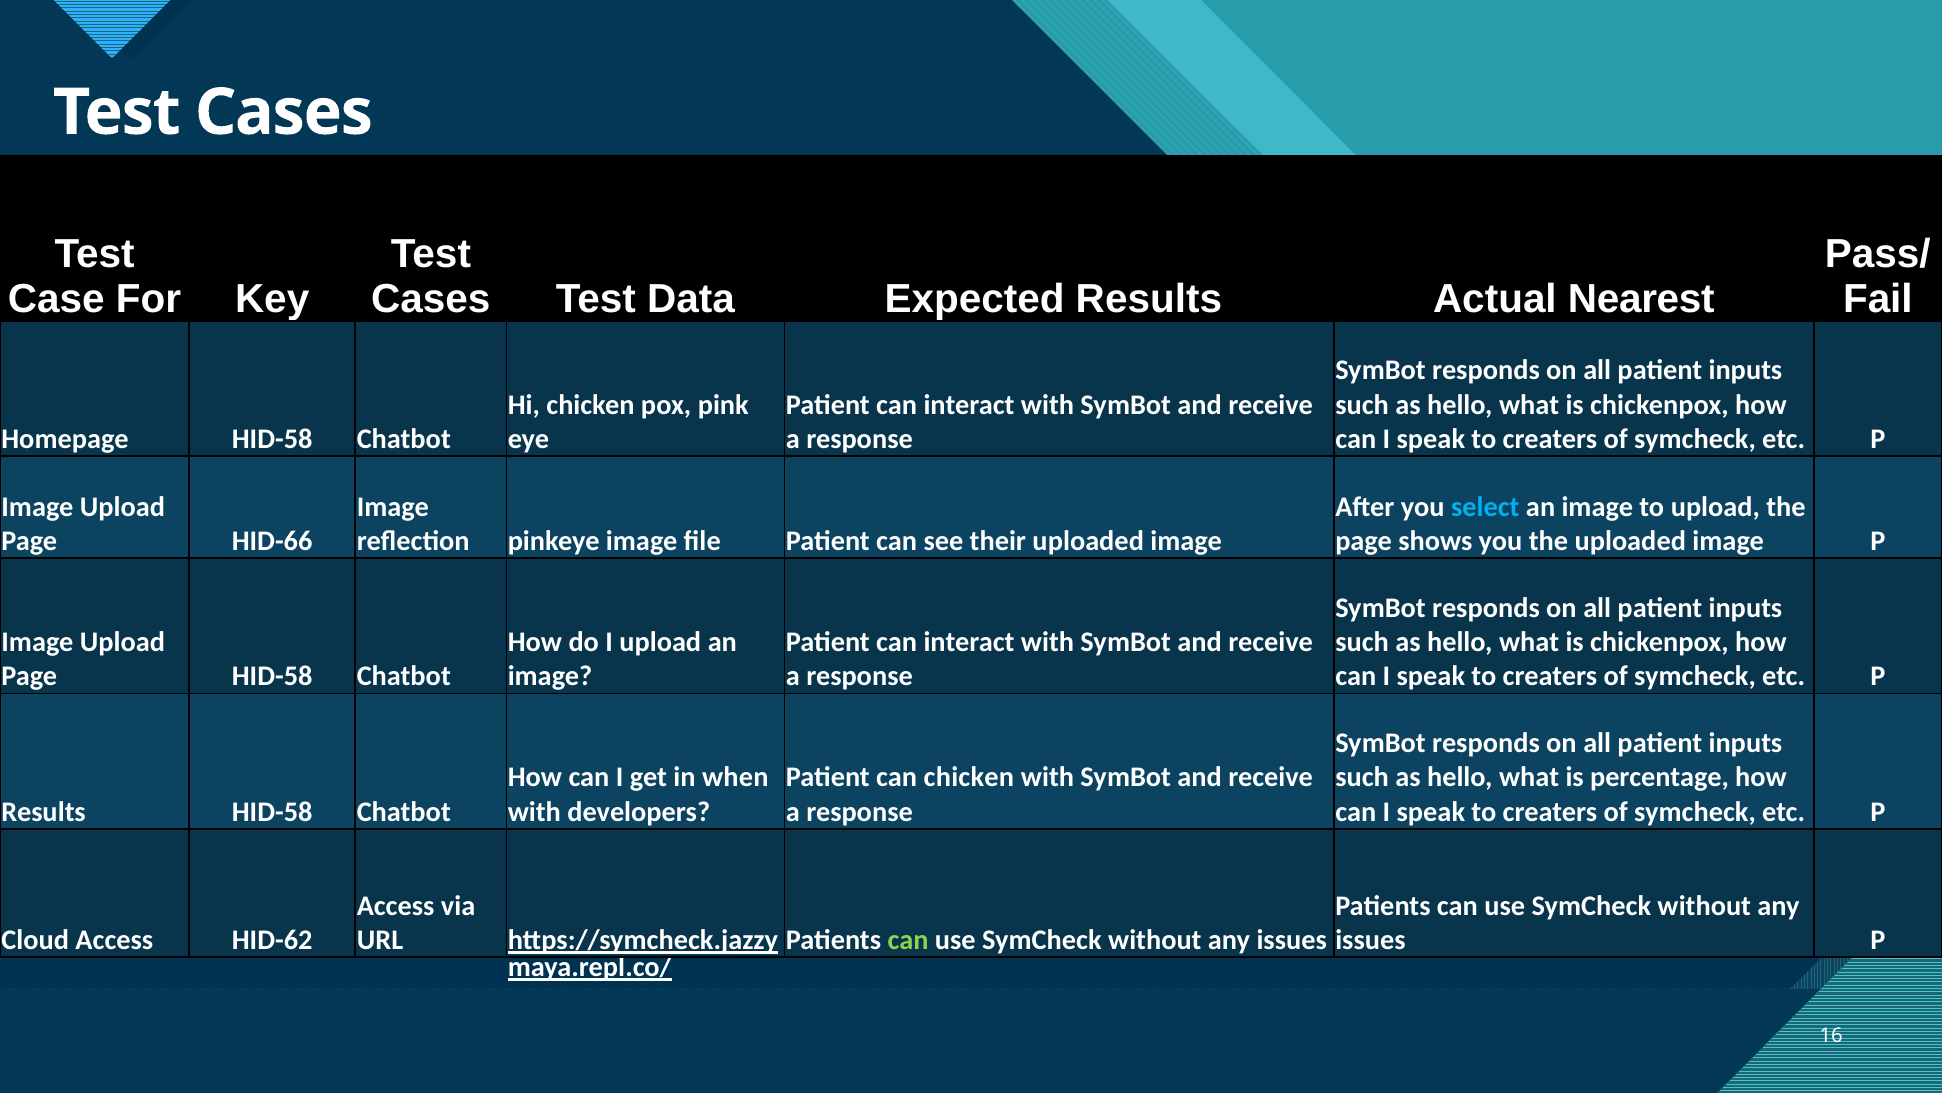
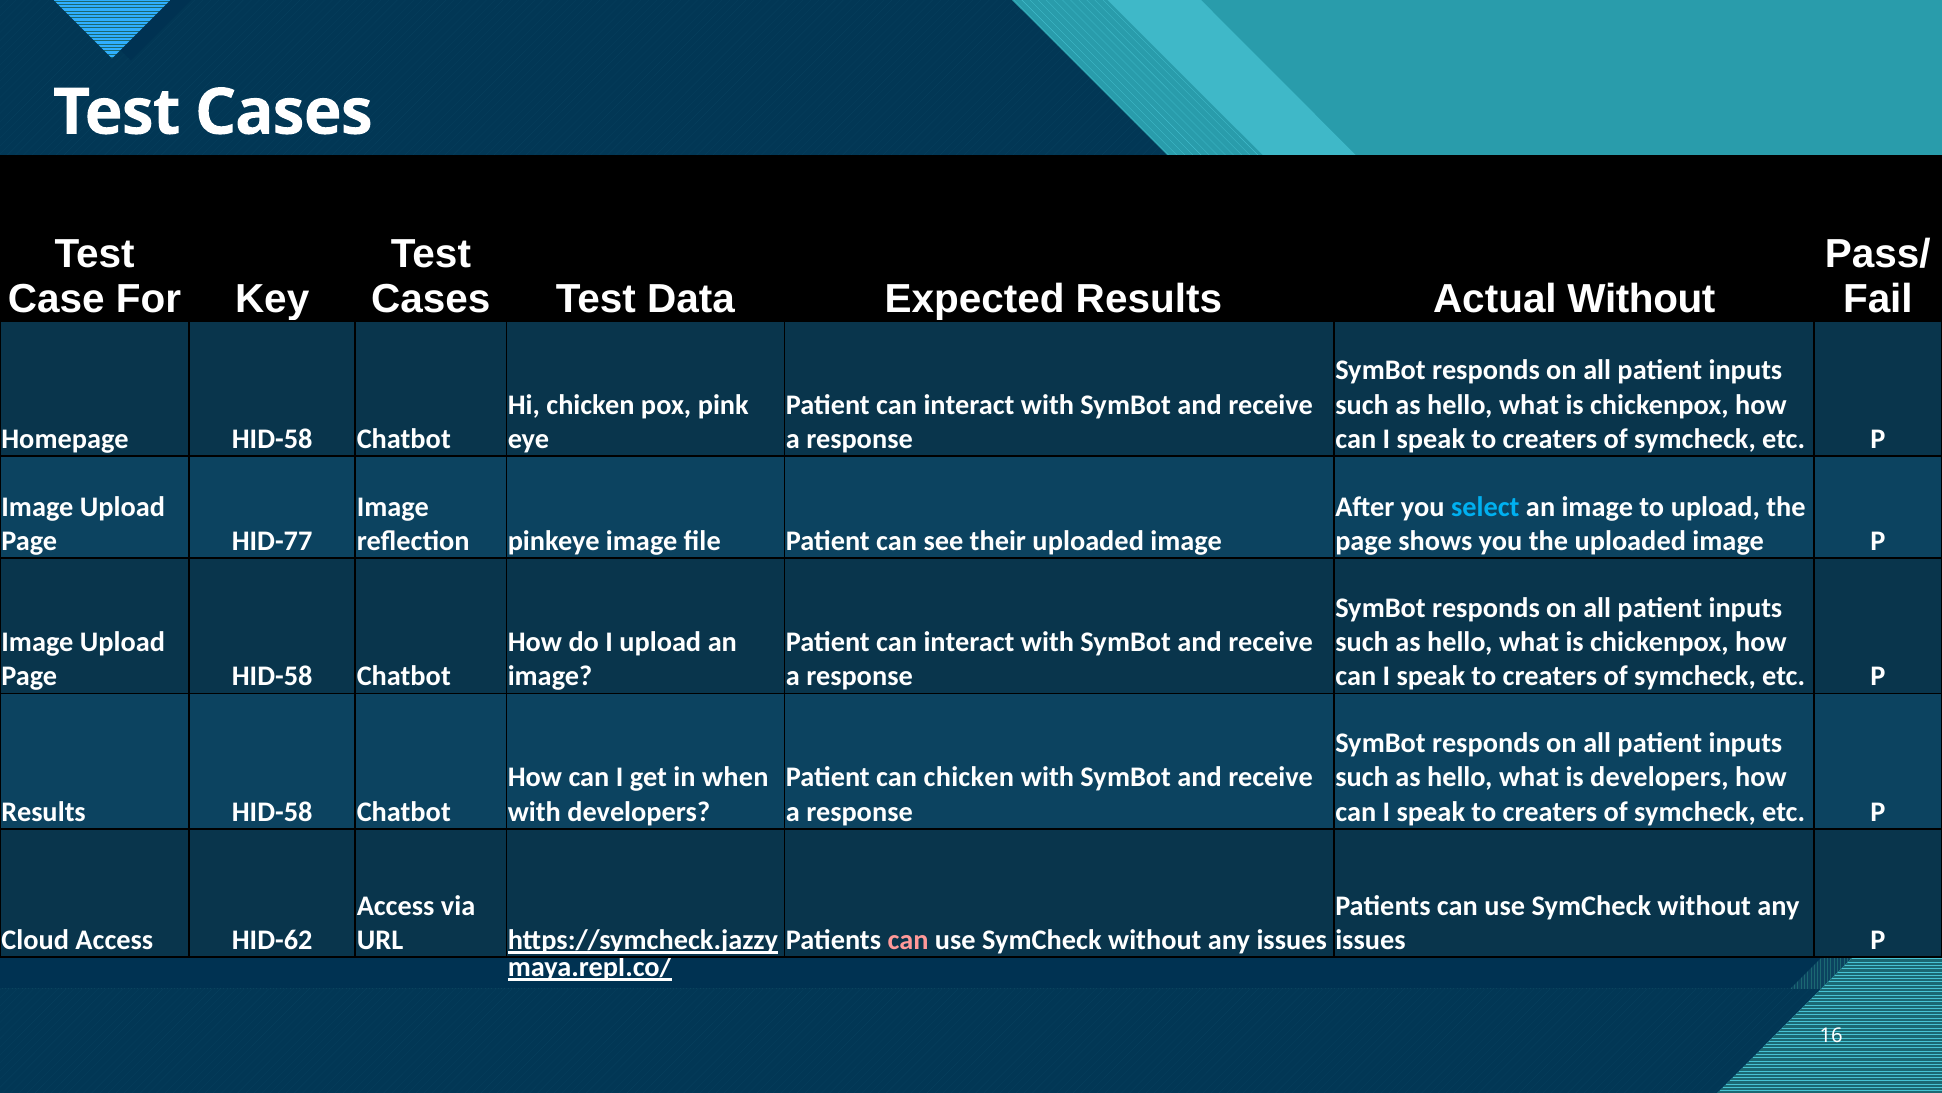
Actual Nearest: Nearest -> Without
HID-66: HID-66 -> HID-77
is percentage: percentage -> developers
can at (908, 940) colour: light green -> pink
